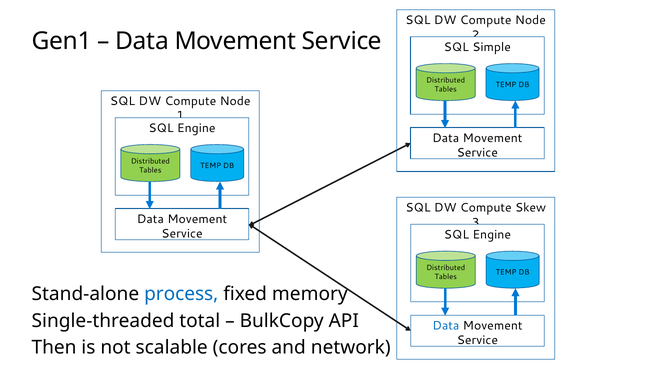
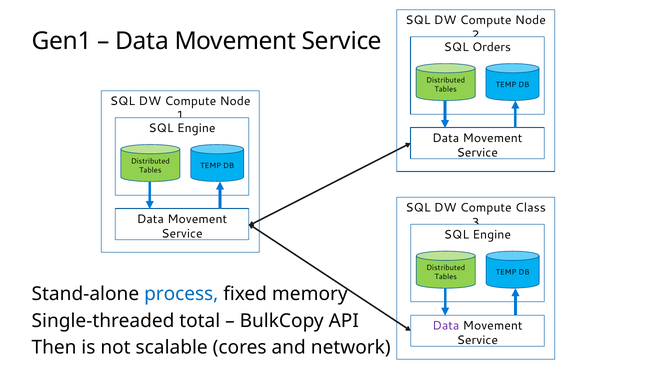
Simple: Simple -> Orders
Skew: Skew -> Class
Data at (446, 326) colour: blue -> purple
